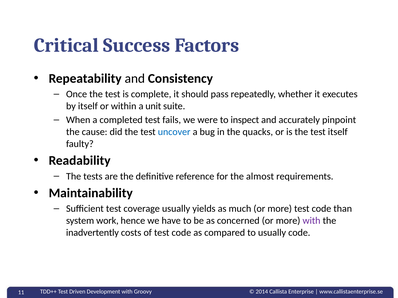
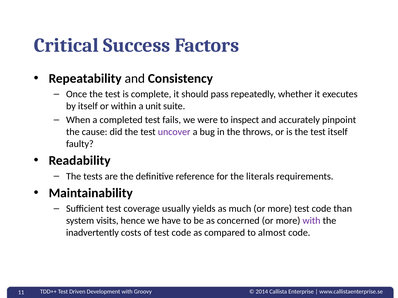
uncover colour: blue -> purple
quacks: quacks -> throws
almost: almost -> literals
work: work -> visits
to usually: usually -> almost
